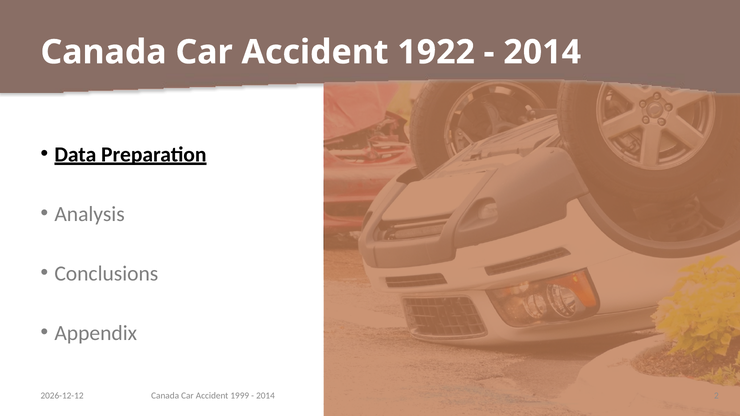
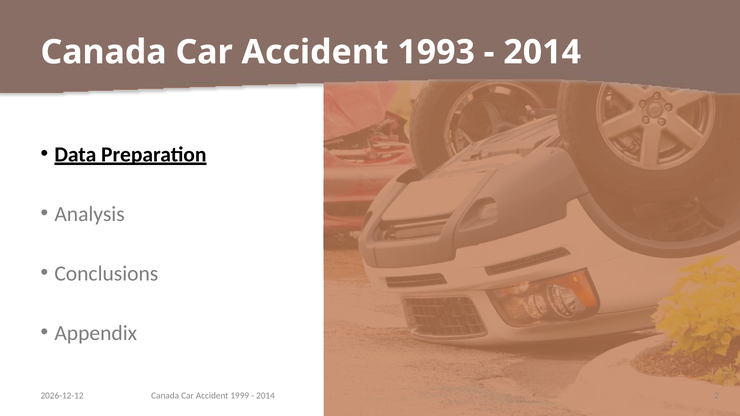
1922: 1922 -> 1993
